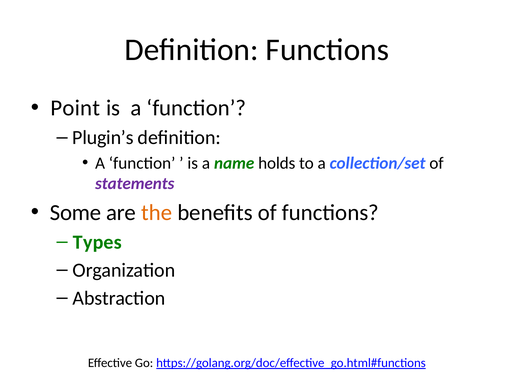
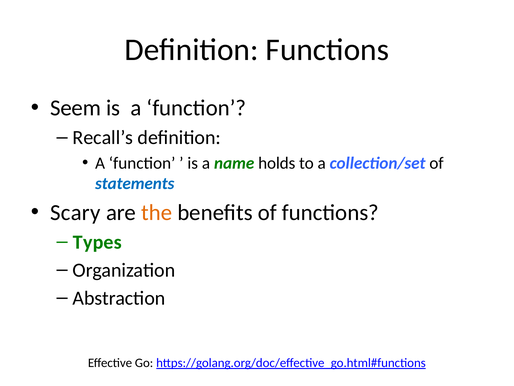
Point: Point -> Seem
Plugin’s: Plugin’s -> Recall’s
statements colour: purple -> blue
Some: Some -> Scary
